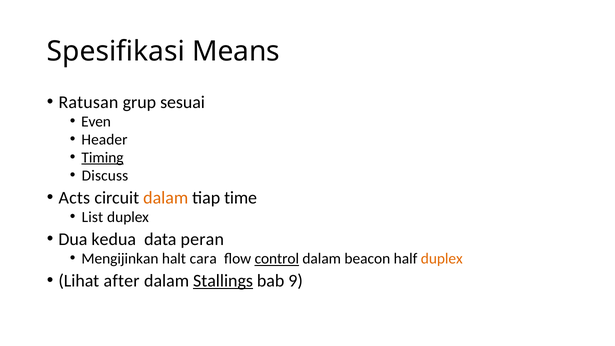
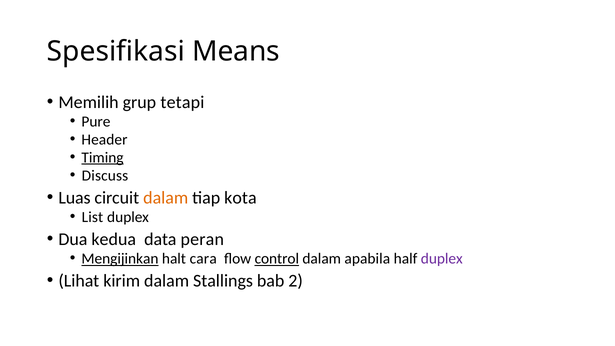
Ratusan: Ratusan -> Memilih
sesuai: sesuai -> tetapi
Even: Even -> Pure
Acts: Acts -> Luas
time: time -> kota
Mengijinkan underline: none -> present
beacon: beacon -> apabila
duplex at (442, 259) colour: orange -> purple
after: after -> kirim
Stallings underline: present -> none
9: 9 -> 2
